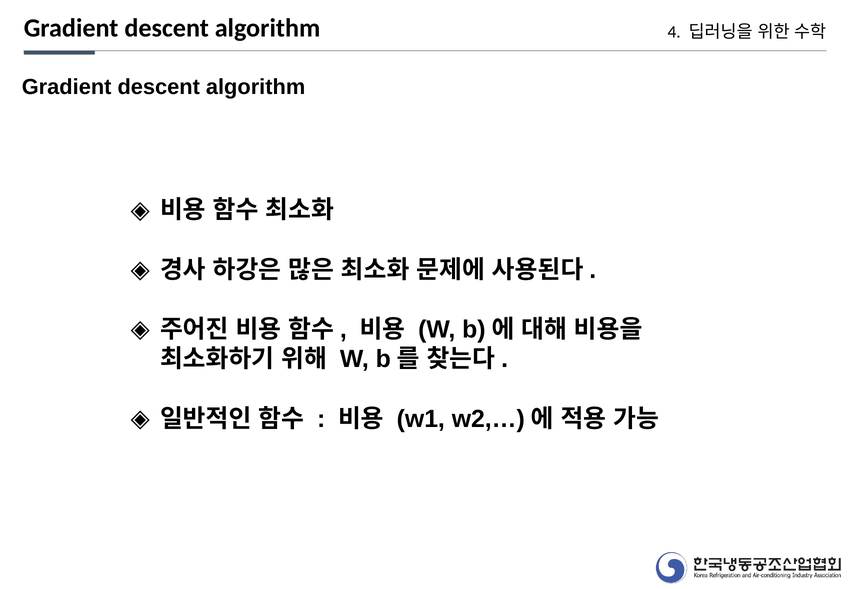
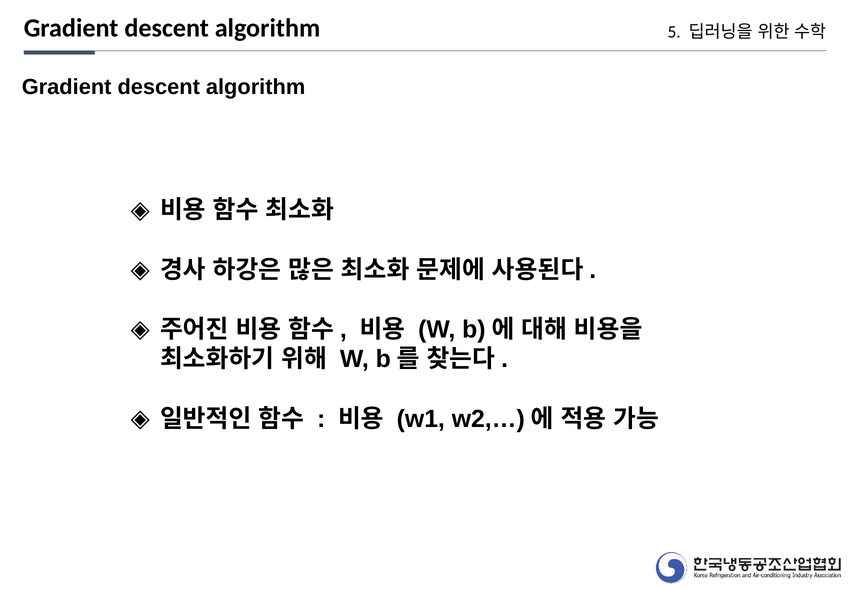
4: 4 -> 5
